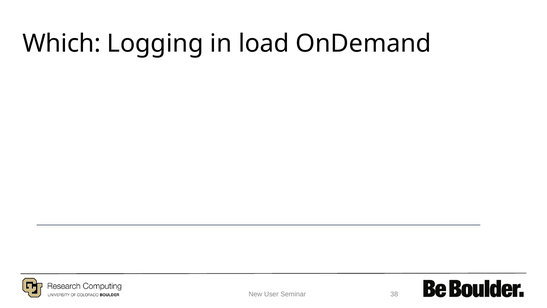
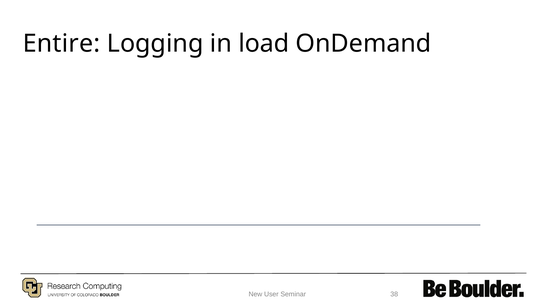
Which: Which -> Entire
